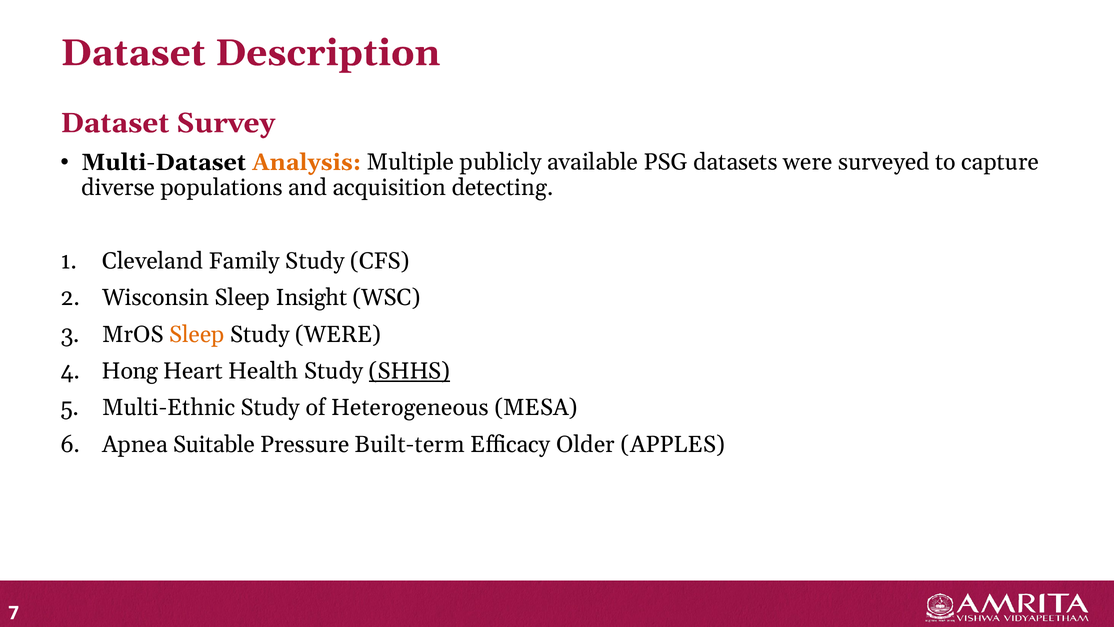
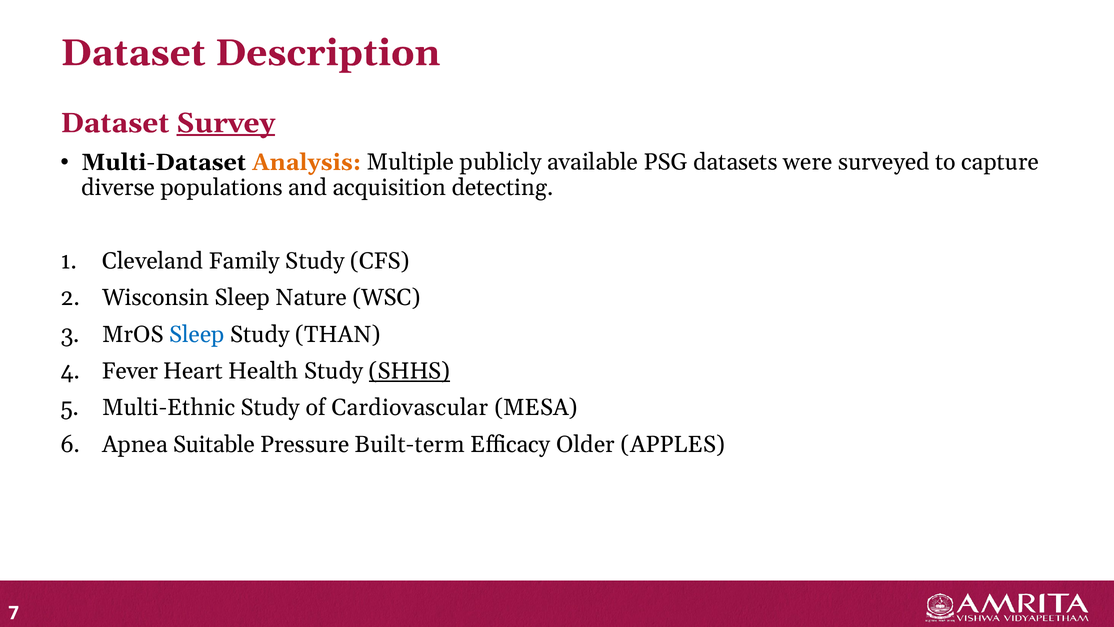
Survey underline: none -> present
Insight: Insight -> Nature
Sleep at (197, 334) colour: orange -> blue
Study WERE: WERE -> THAN
Hong: Hong -> Fever
Heterogeneous: Heterogeneous -> Cardiovascular
